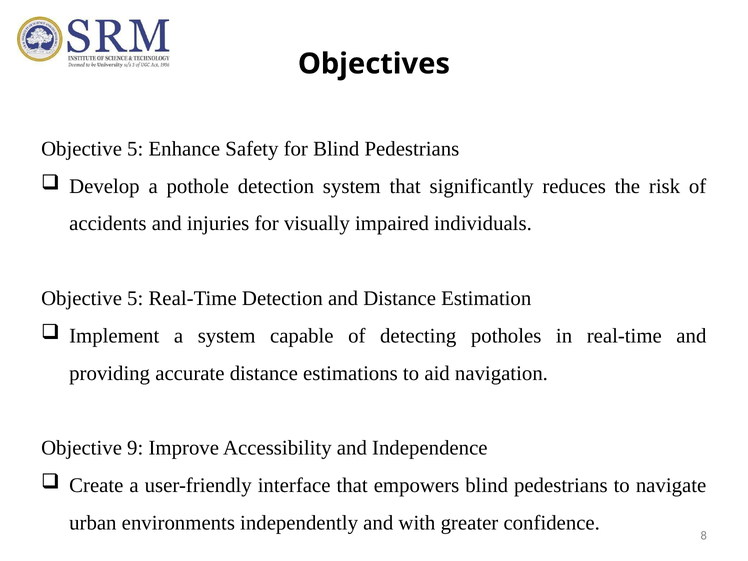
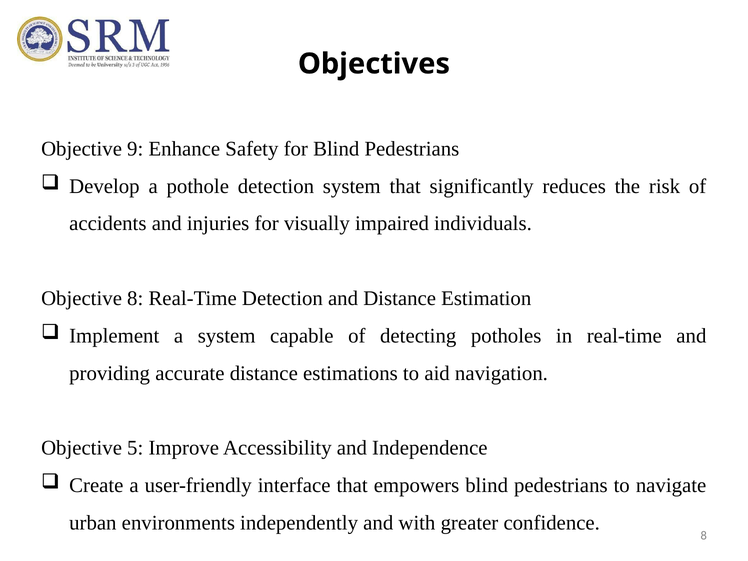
5 at (135, 149): 5 -> 9
5 at (135, 298): 5 -> 8
9: 9 -> 5
